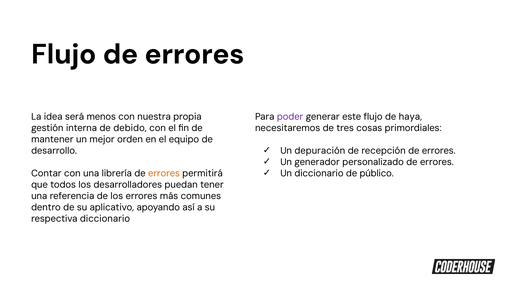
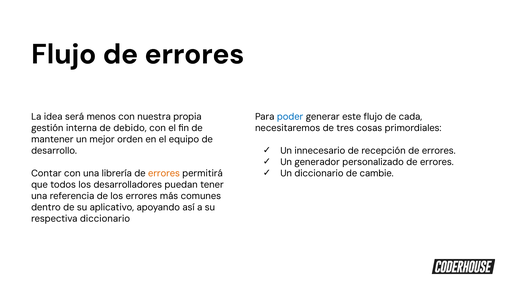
poder colour: purple -> blue
haya: haya -> cada
depuración: depuración -> innecesario
público: público -> cambie
